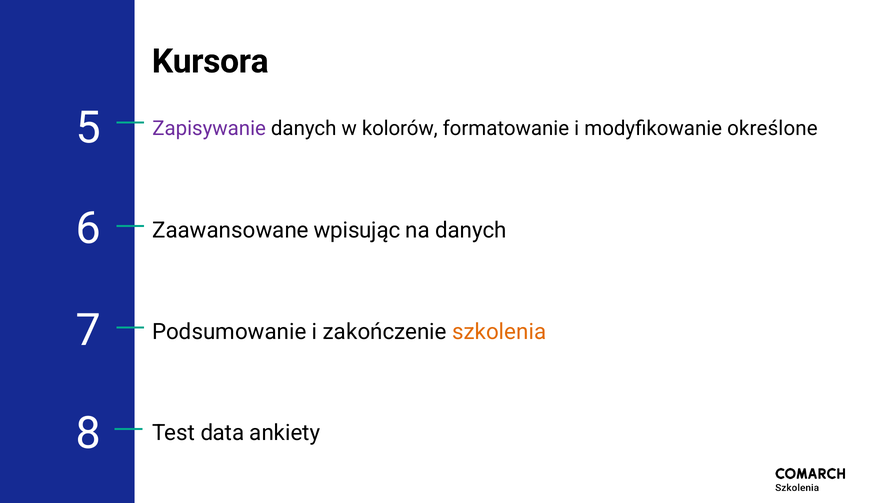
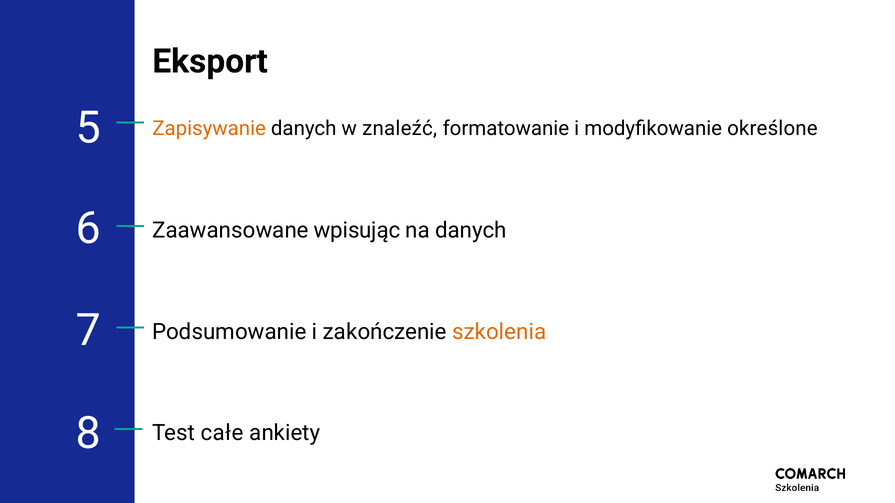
Kursora: Kursora -> Eksport
Zapisywanie colour: purple -> orange
kolorów: kolorów -> znaleźć
data: data -> całe
